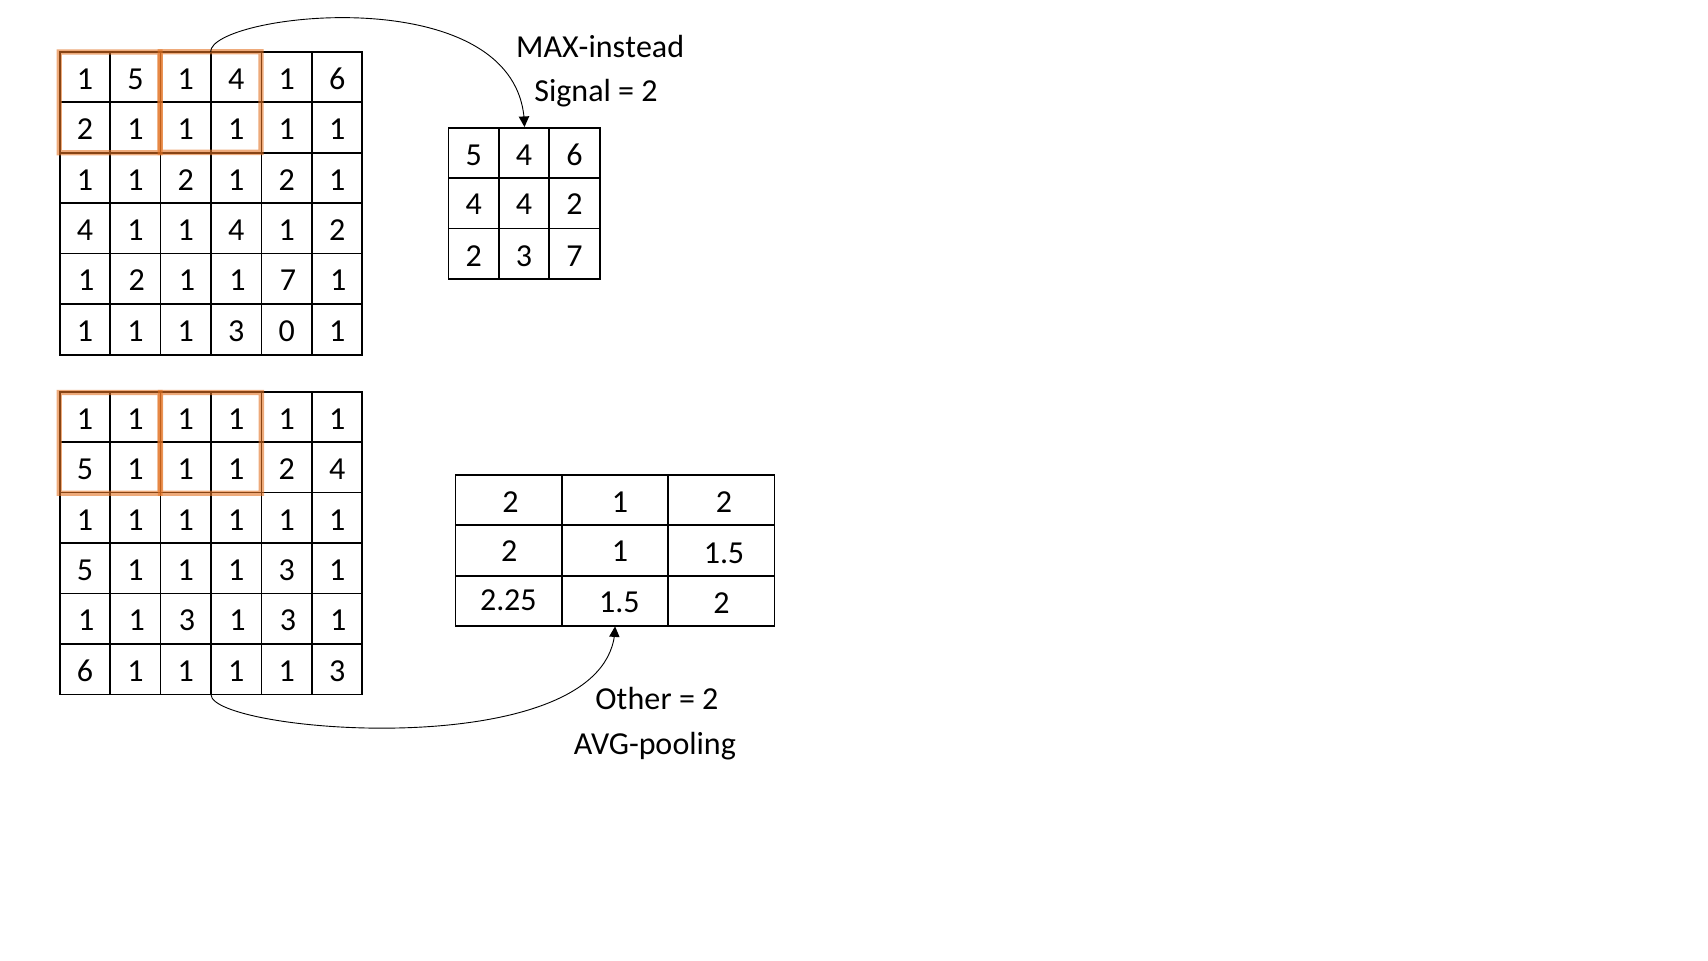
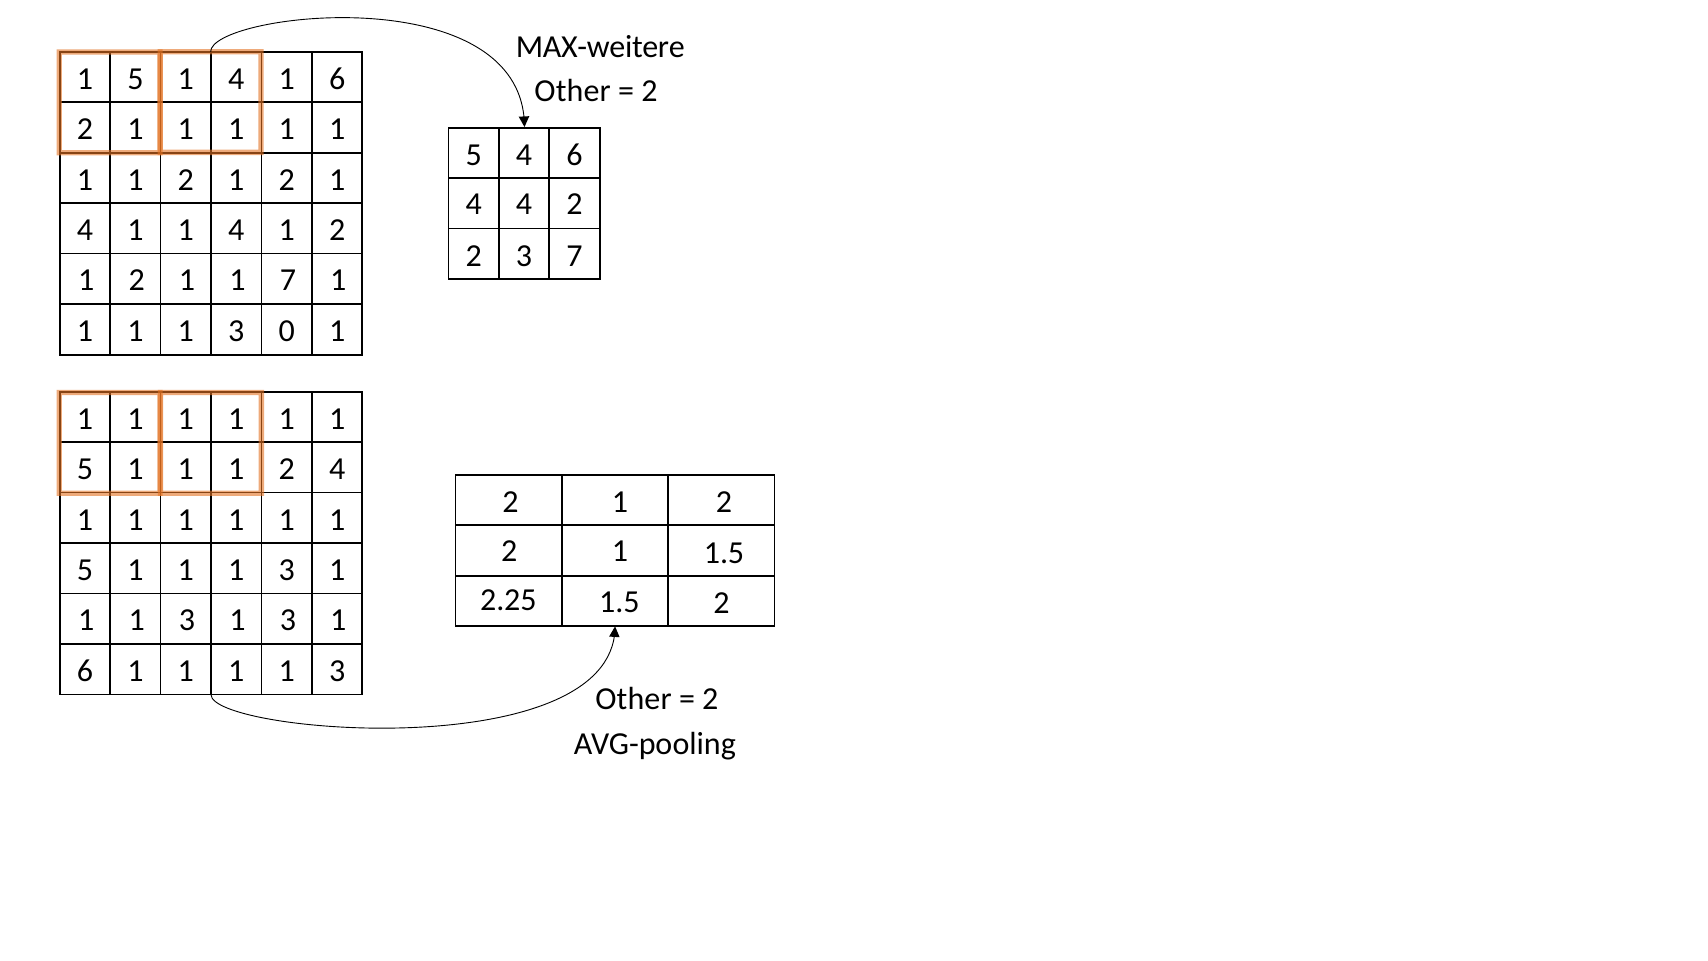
MAX-instead: MAX-instead -> MAX-weitere
Signal at (573, 91): Signal -> Other
